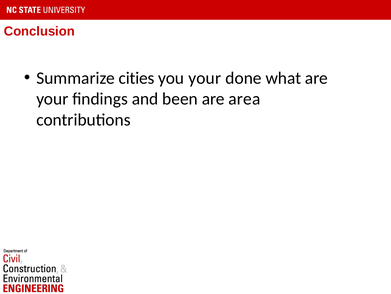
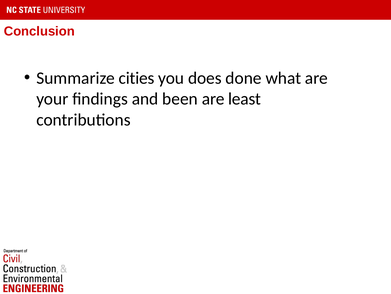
you your: your -> does
area: area -> least
